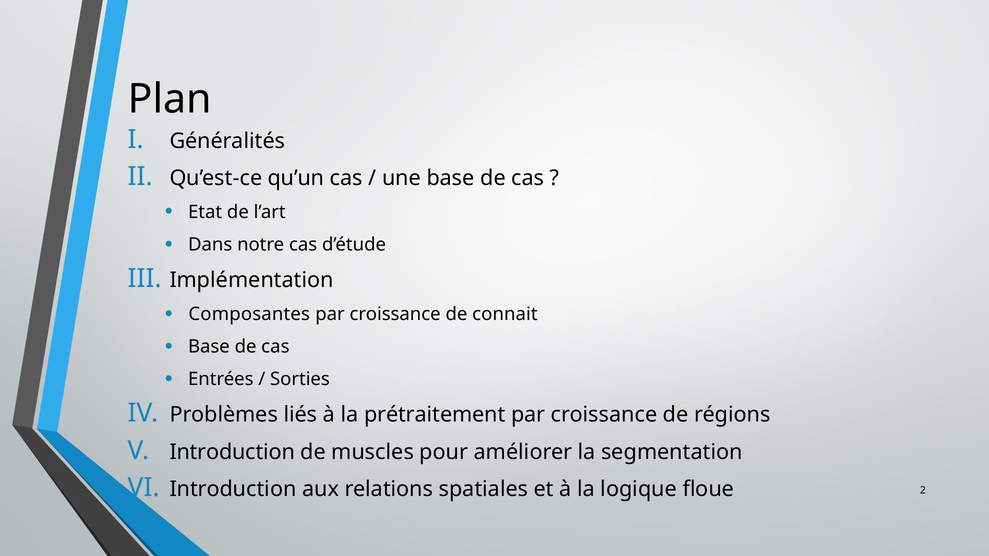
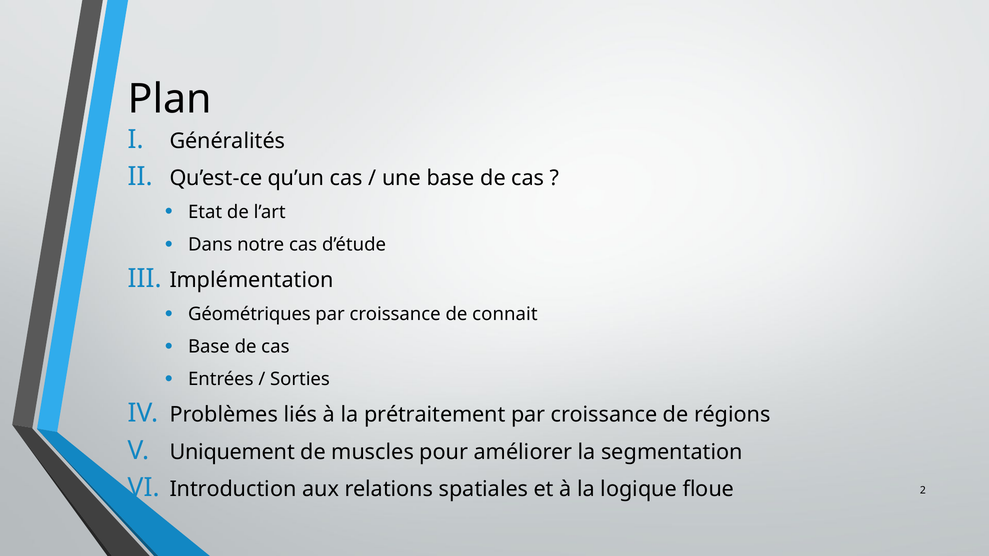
Composantes: Composantes -> Géométriques
Introduction at (232, 452): Introduction -> Uniquement
